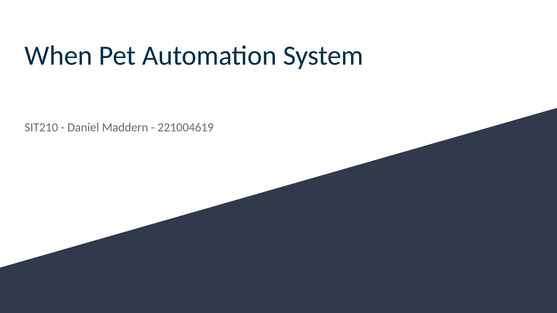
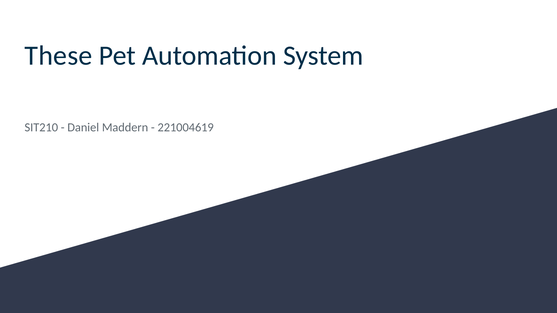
When: When -> These
